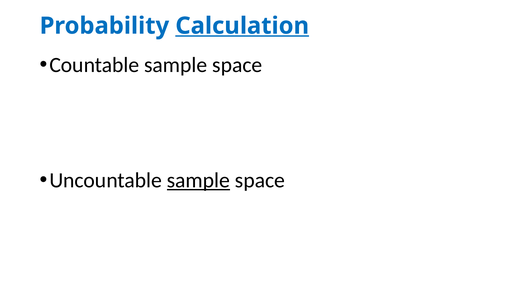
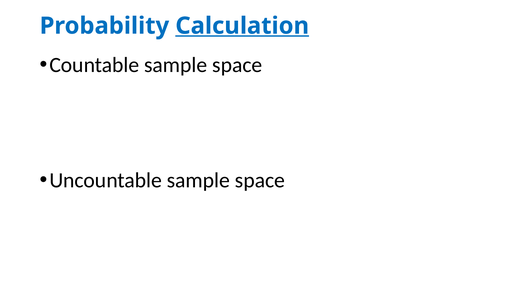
sample at (198, 180) underline: present -> none
